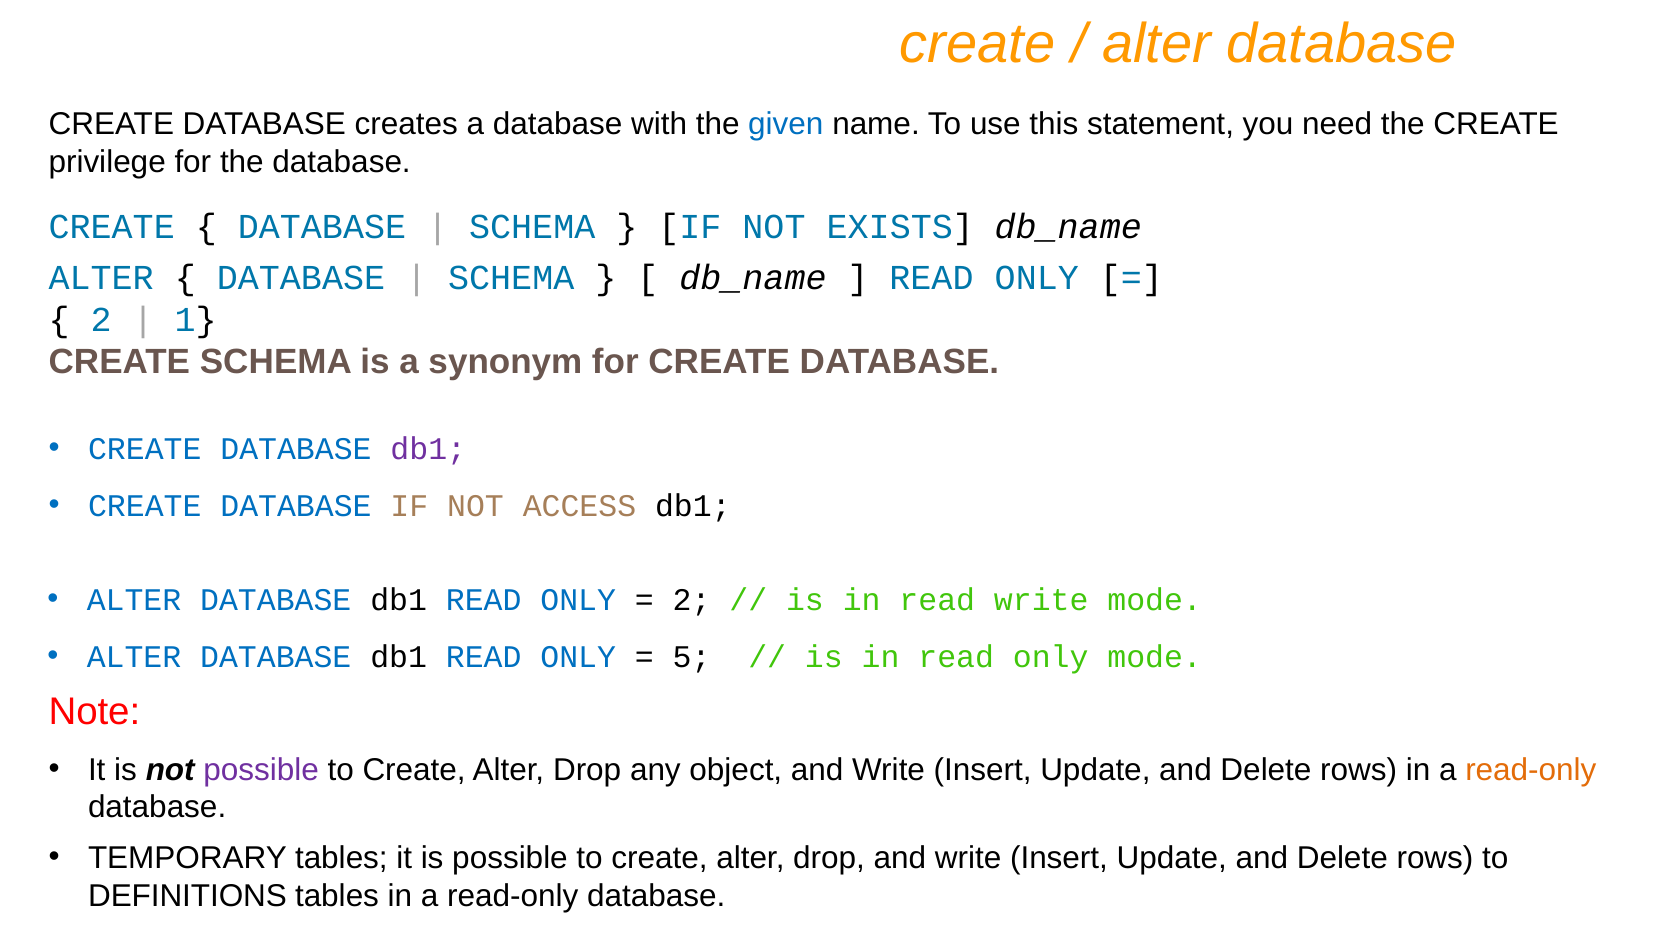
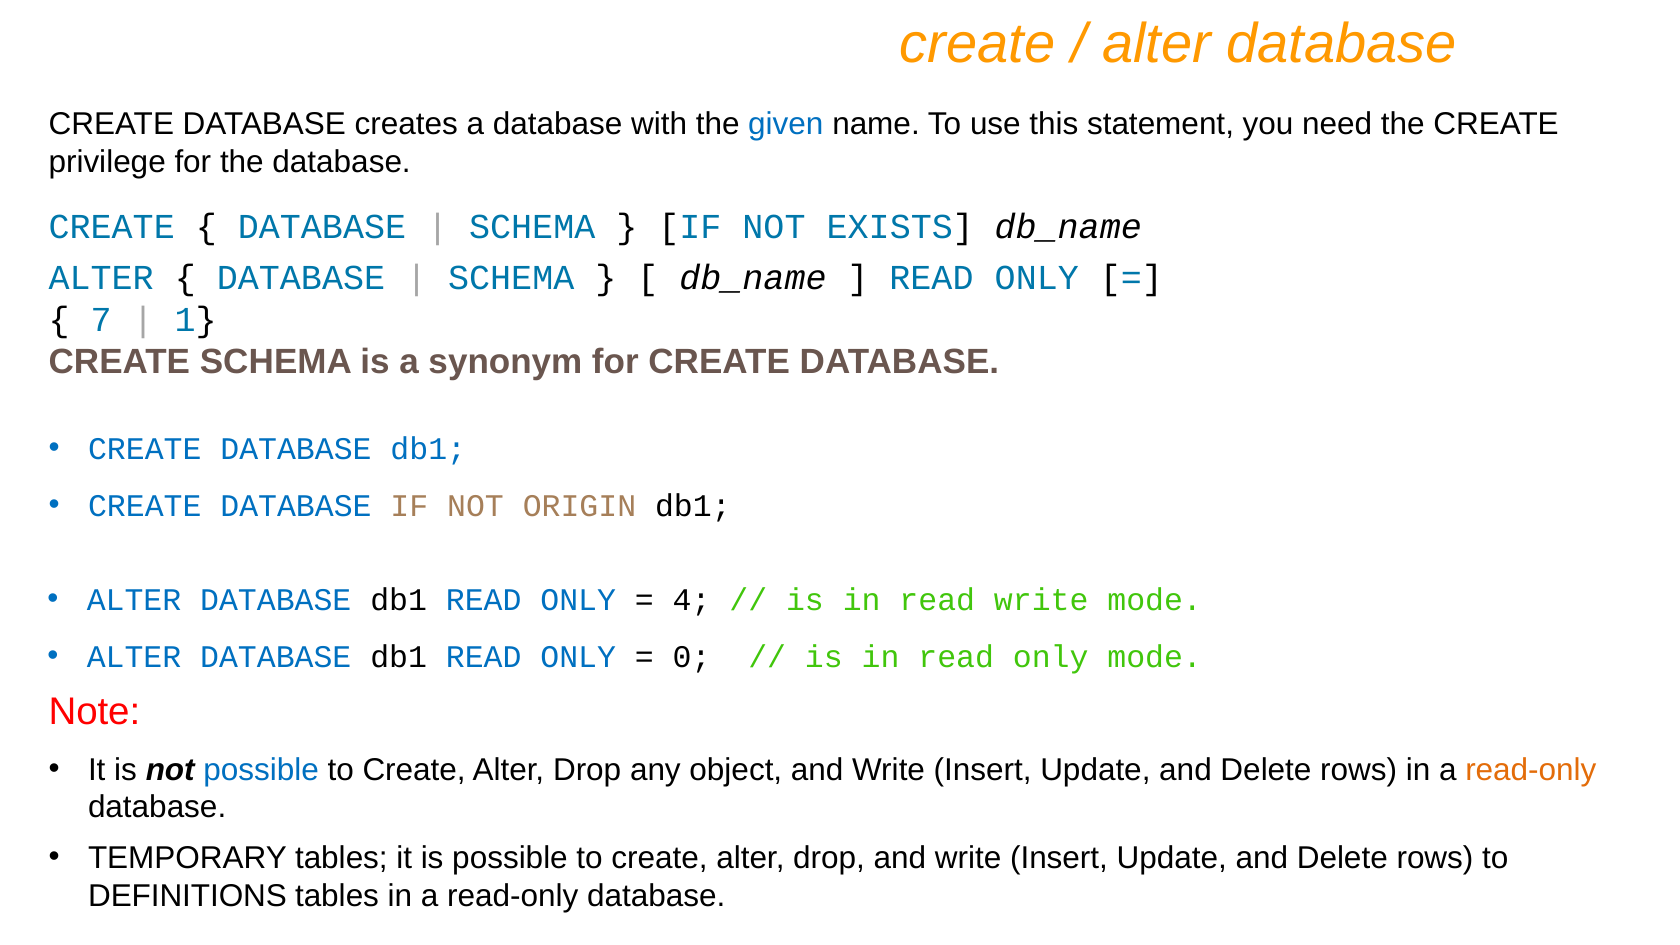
2 at (101, 320): 2 -> 7
db1 at (428, 449) colour: purple -> blue
ACCESS: ACCESS -> ORIGIN
2 at (692, 600): 2 -> 4
5: 5 -> 0
possible at (261, 770) colour: purple -> blue
